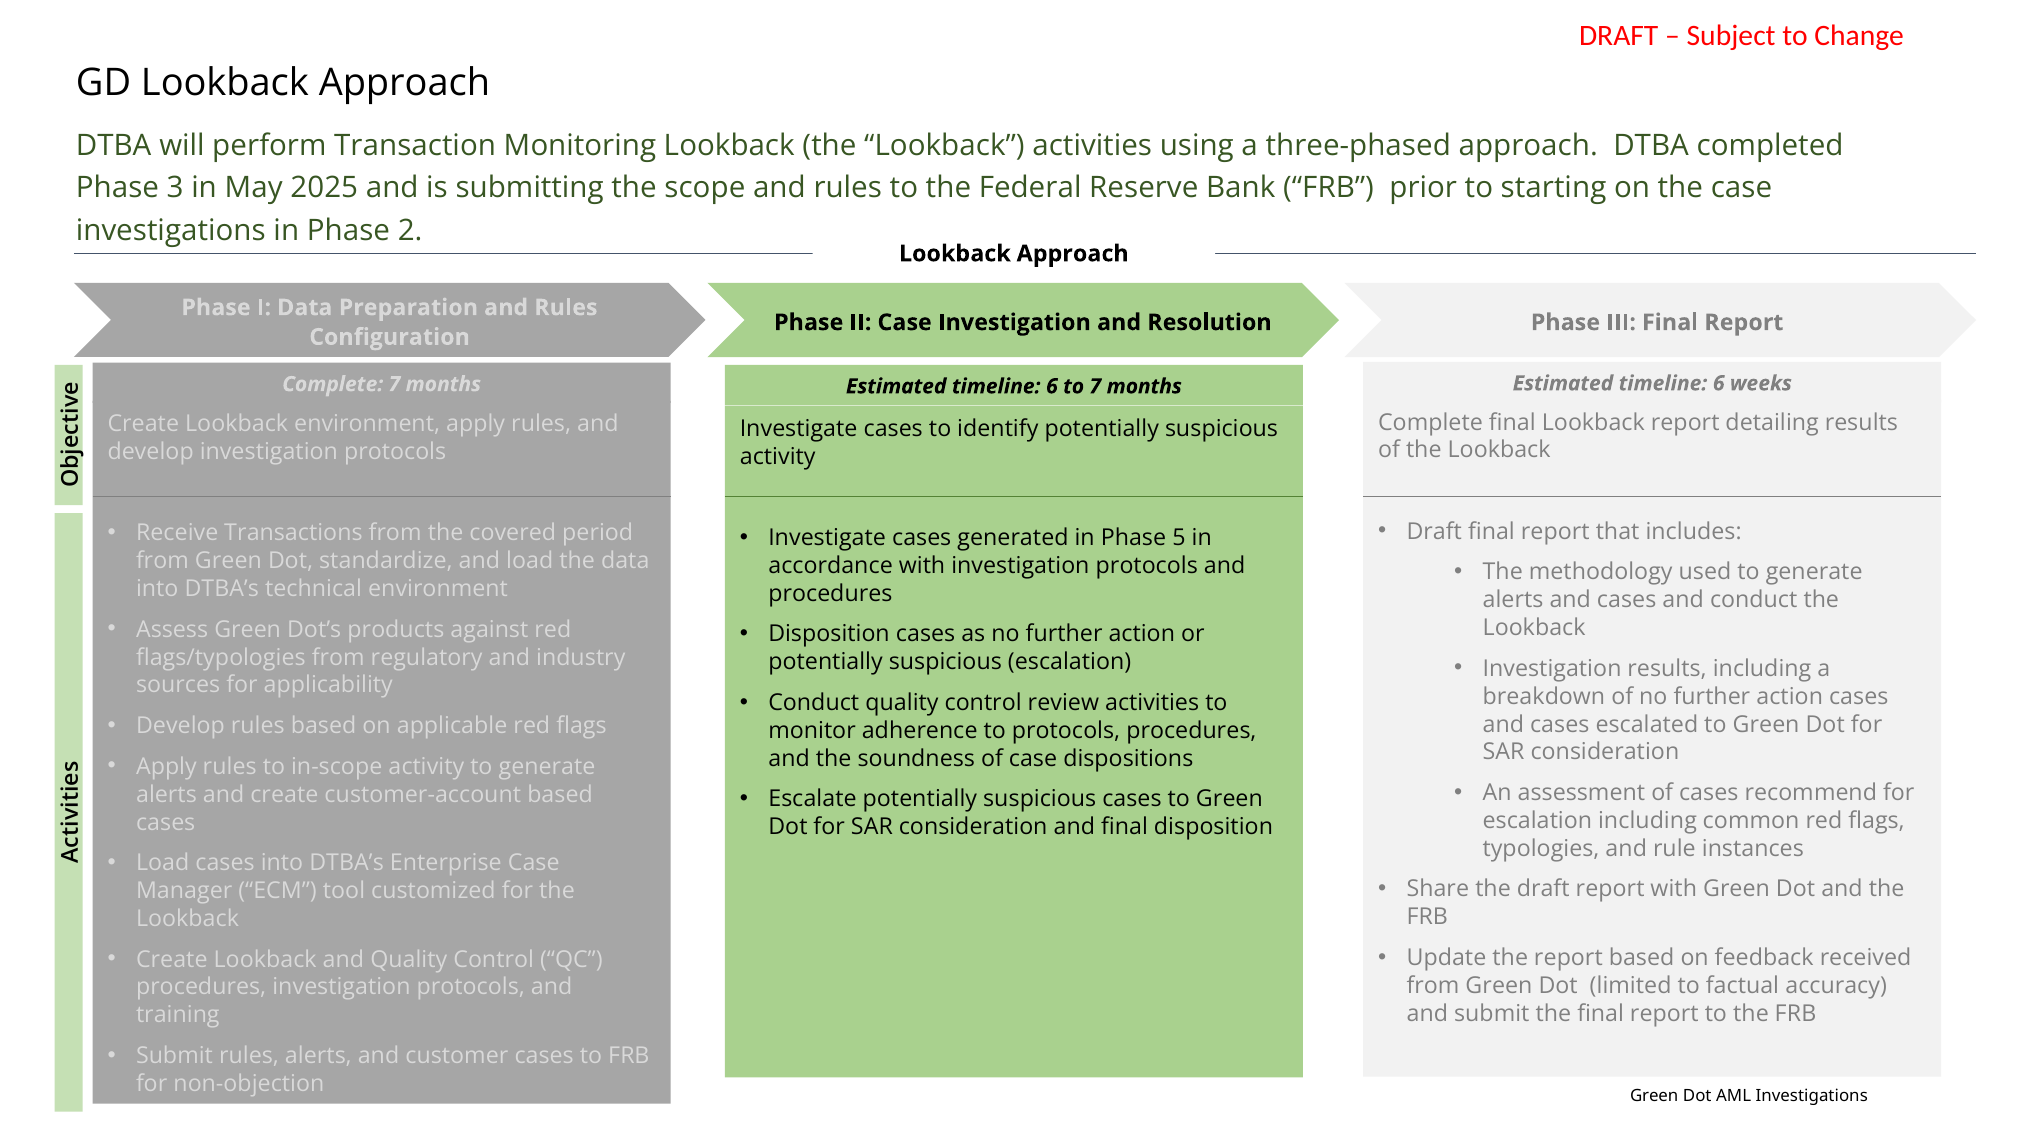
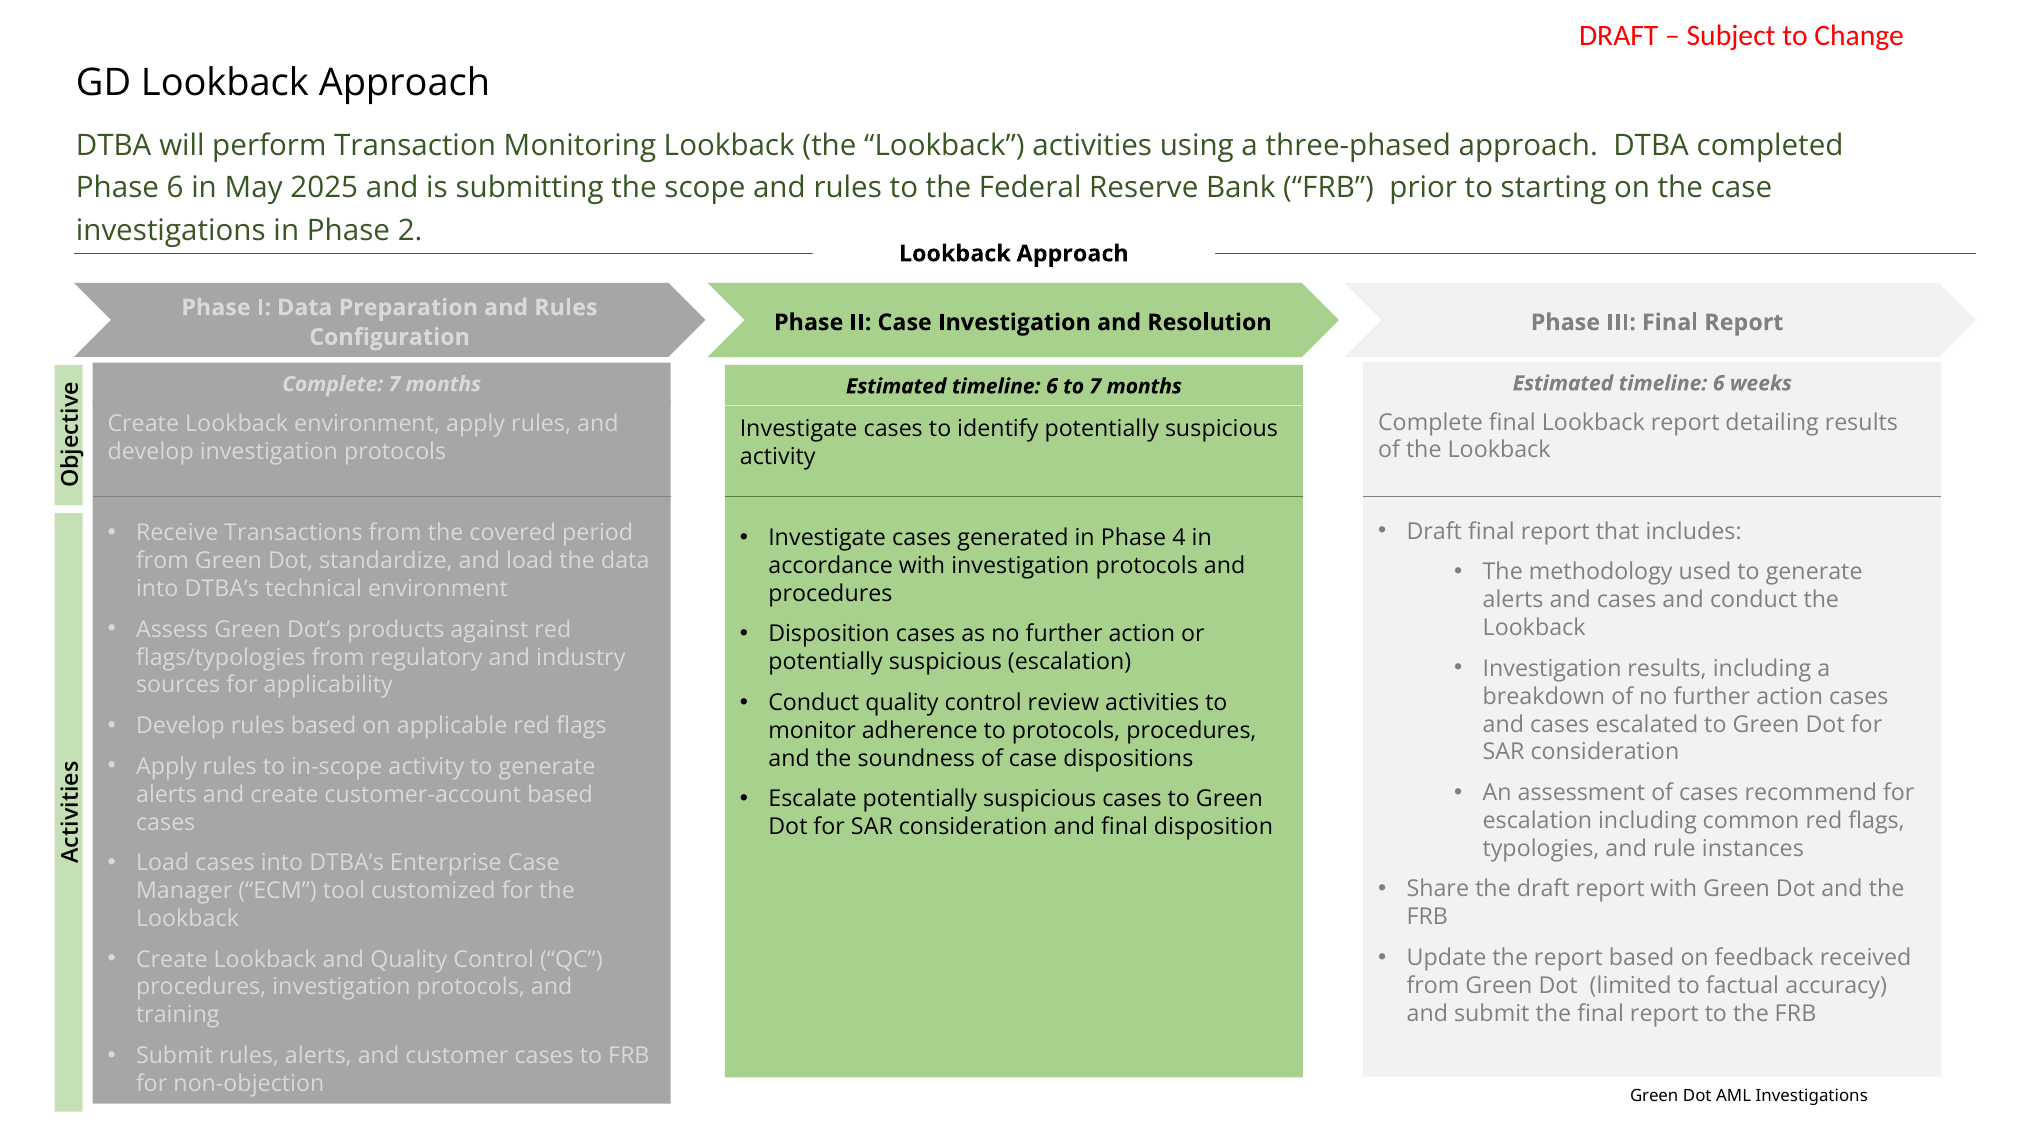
Phase 3: 3 -> 6
5: 5 -> 4
